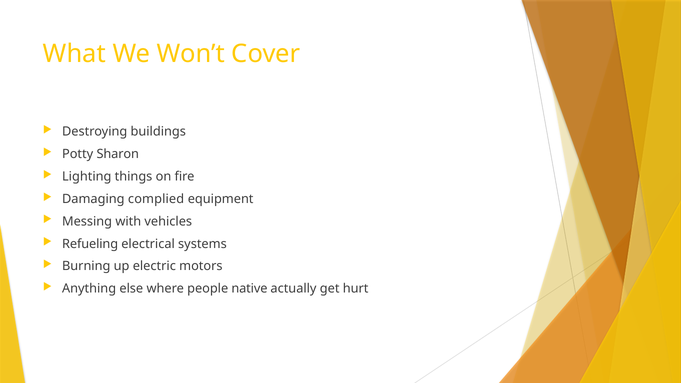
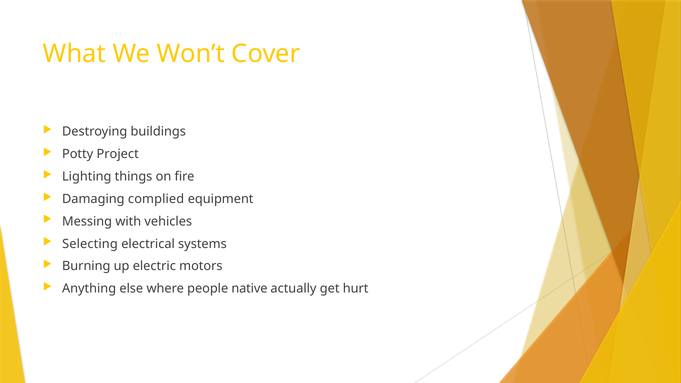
Sharon: Sharon -> Project
Refueling: Refueling -> Selecting
